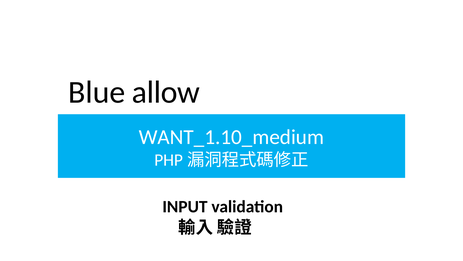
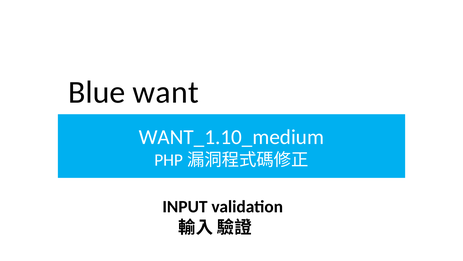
allow: allow -> want
